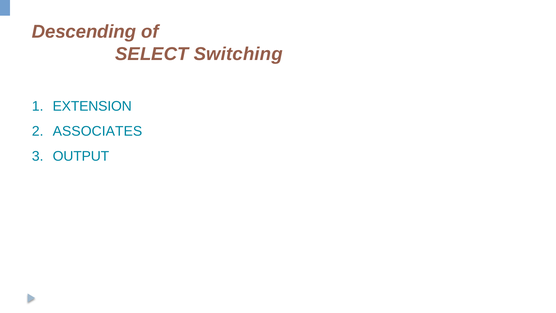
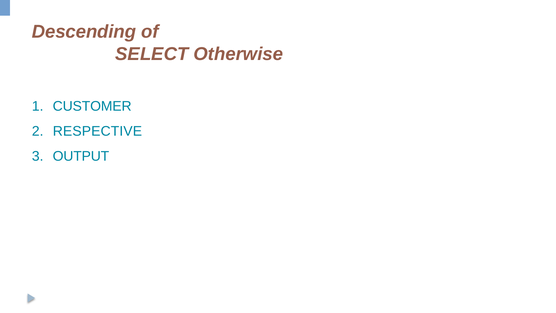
Switching: Switching -> Otherwise
EXTENSION: EXTENSION -> CUSTOMER
ASSOCIATES: ASSOCIATES -> RESPECTIVE
